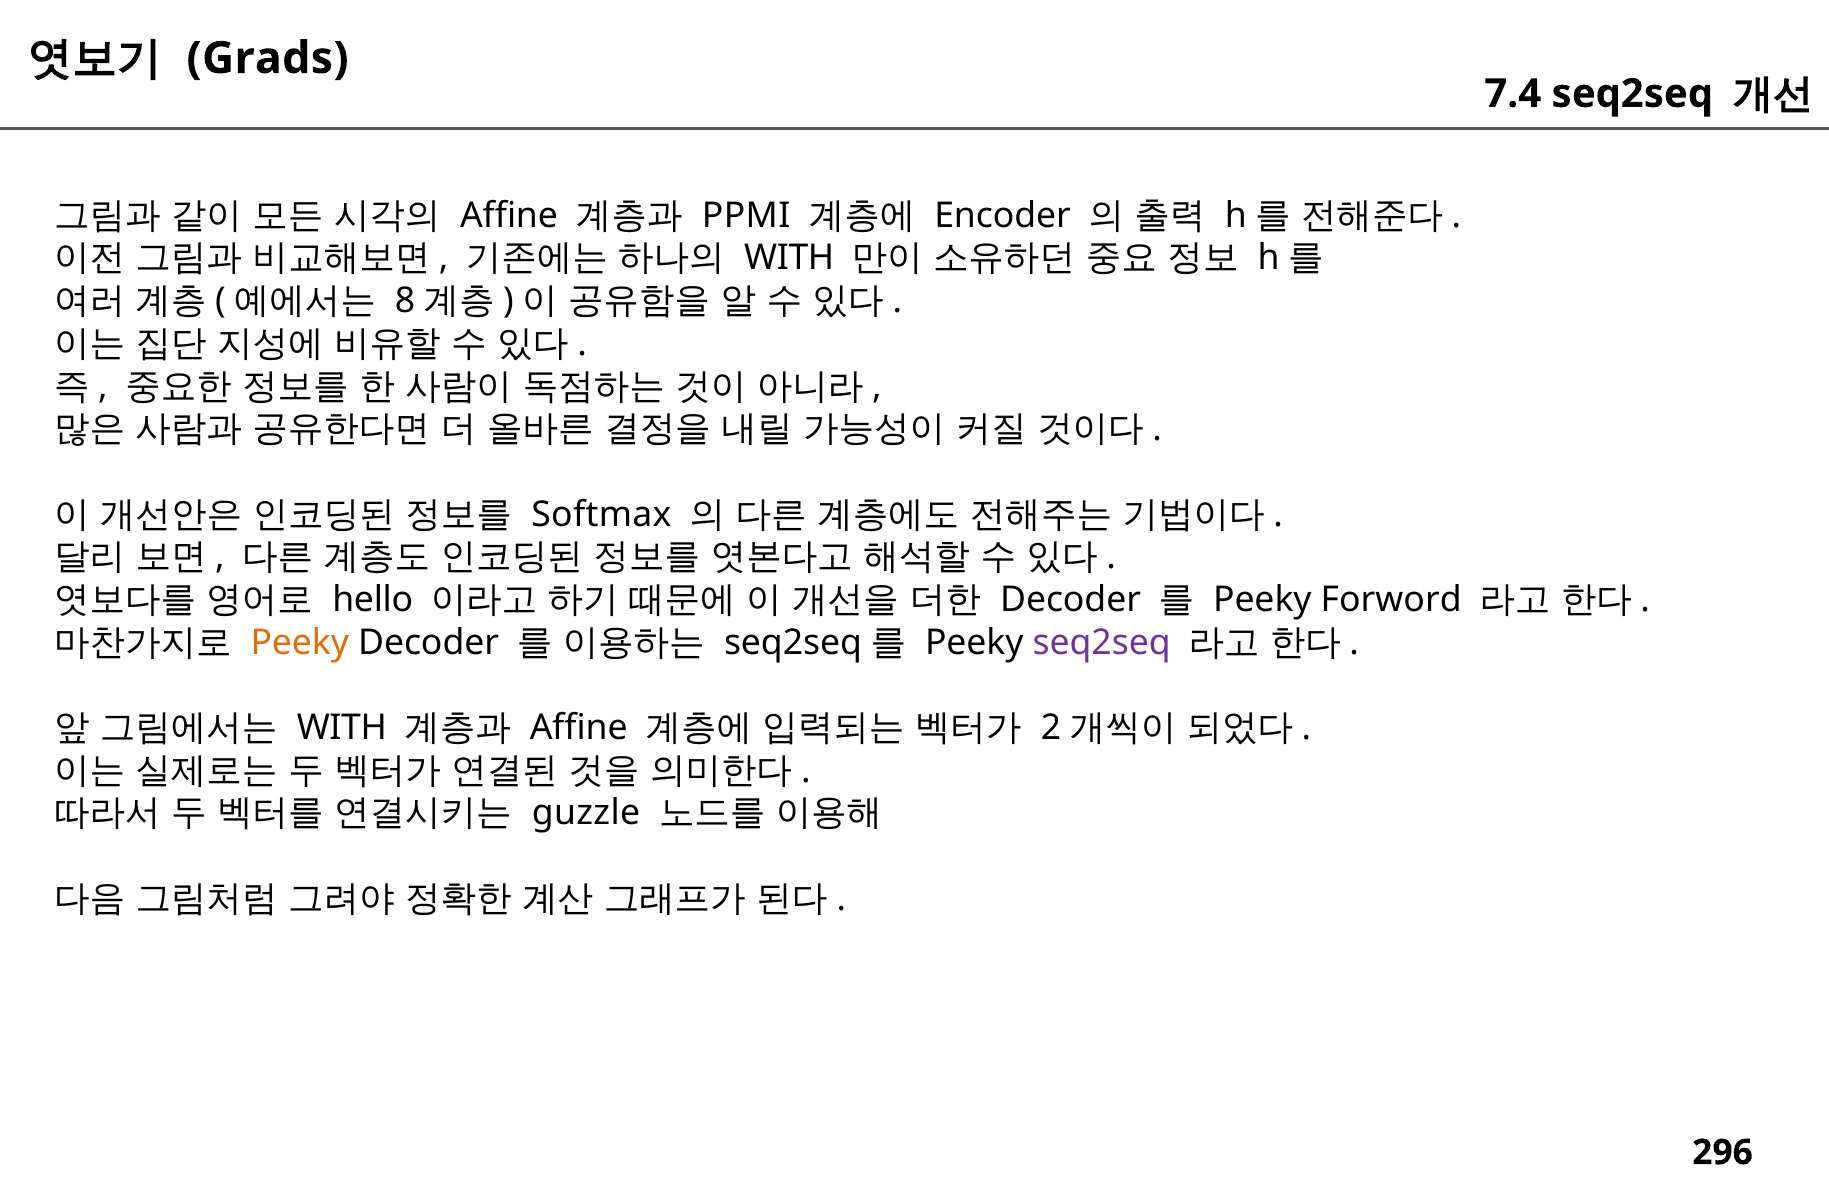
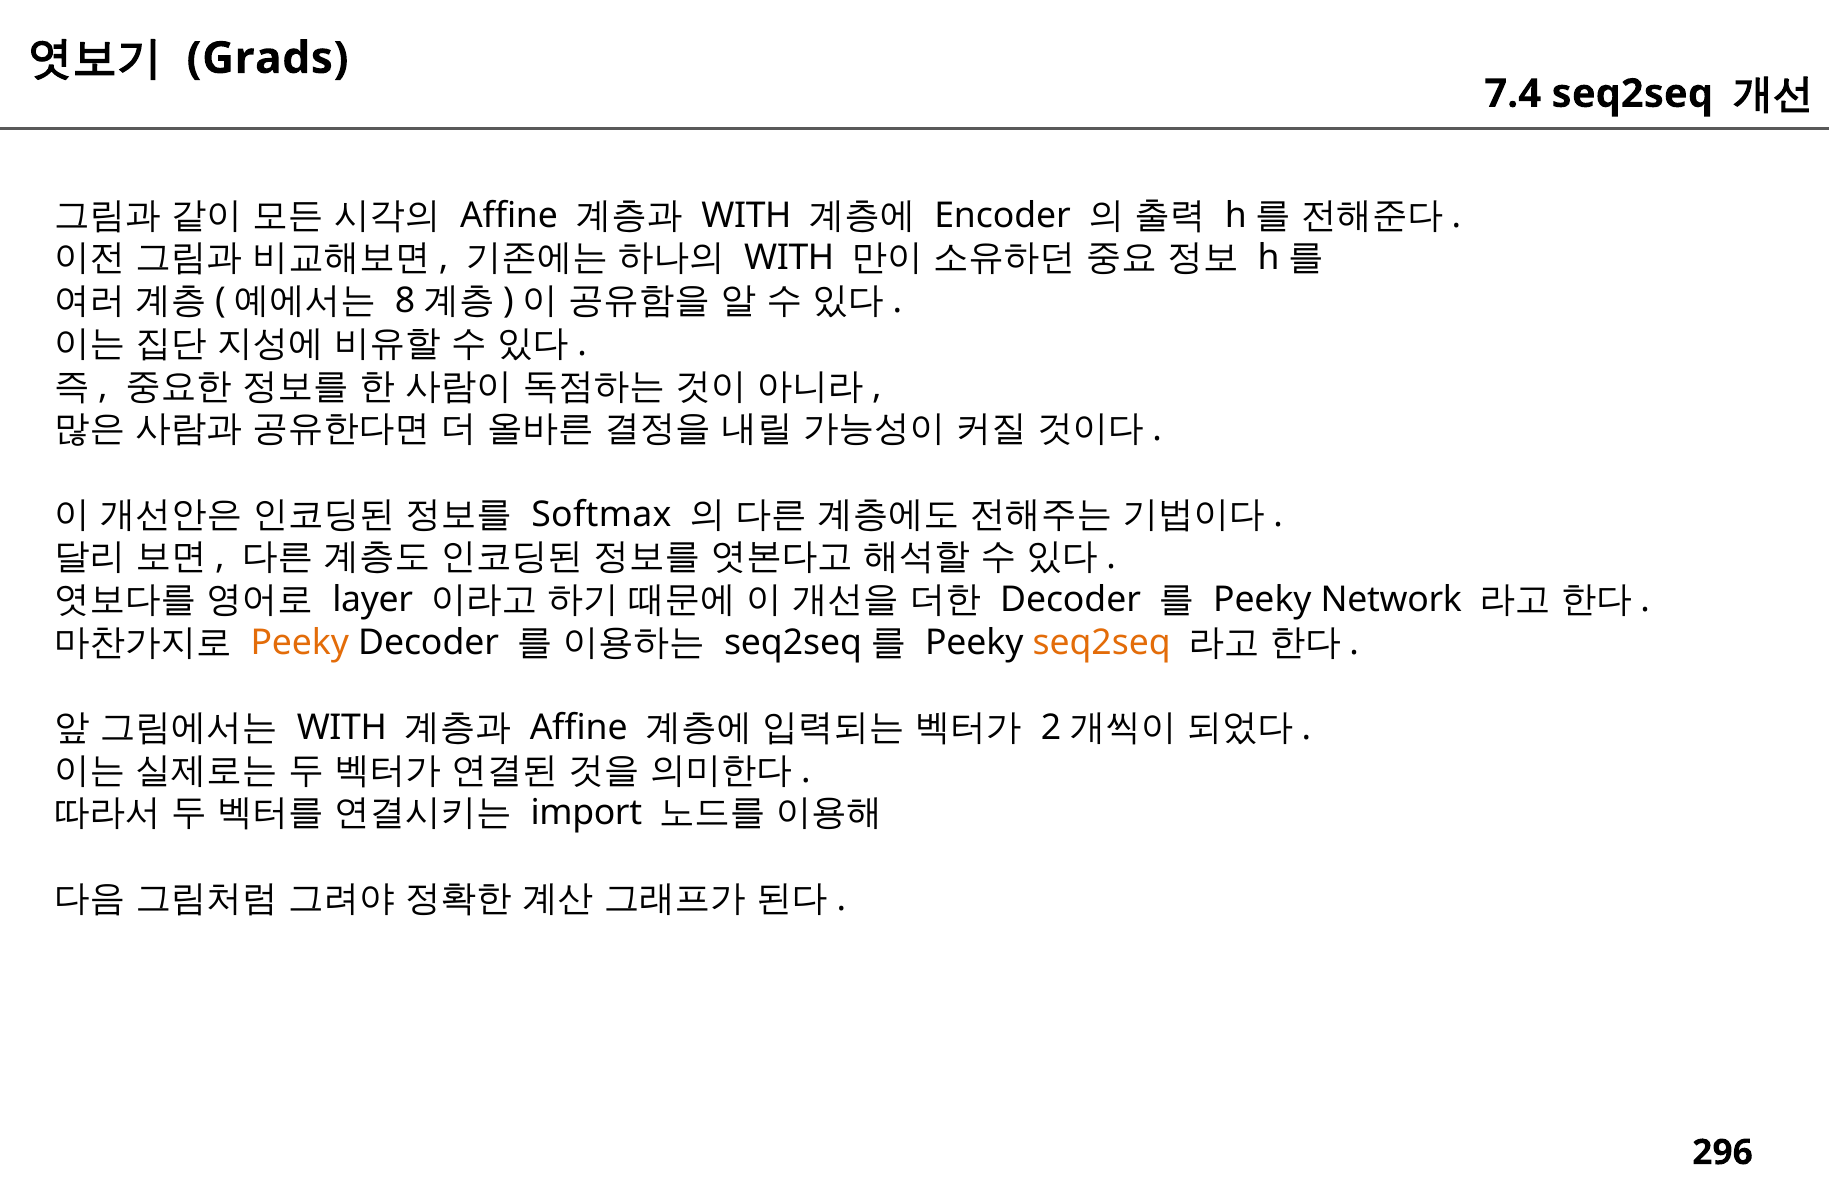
PPMI at (746, 216): PPMI -> WITH
hello: hello -> layer
Forword: Forword -> Network
seq2seq at (1102, 643) colour: purple -> orange
guzzle: guzzle -> import
